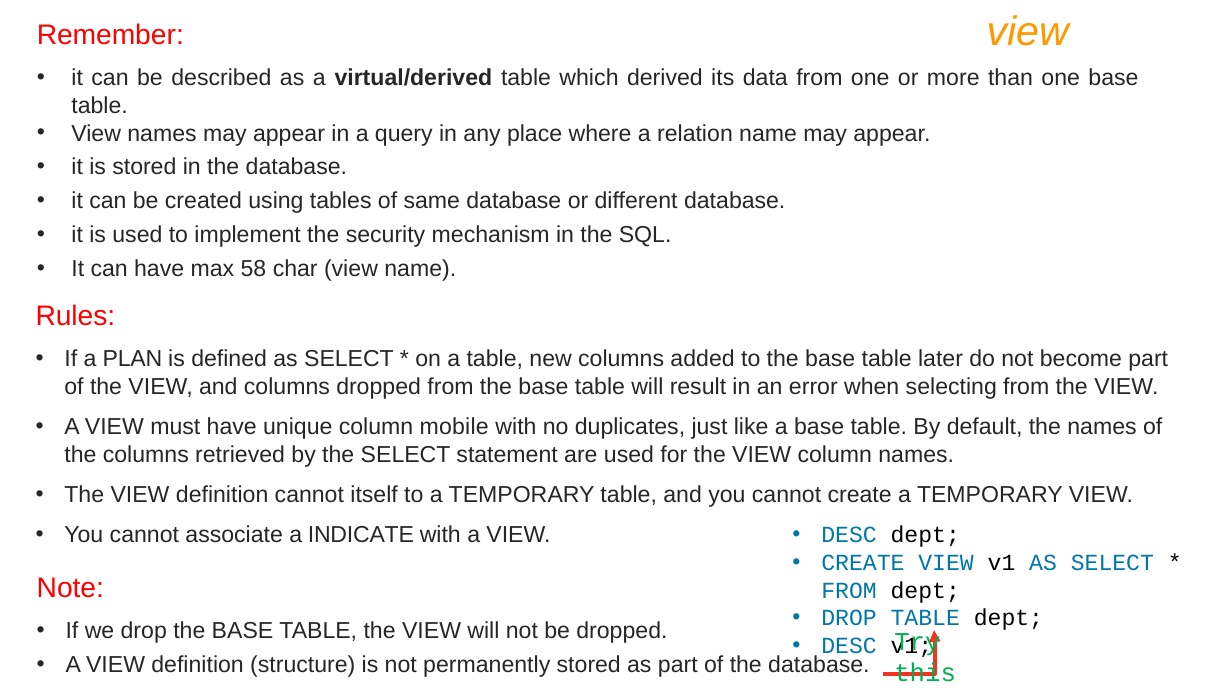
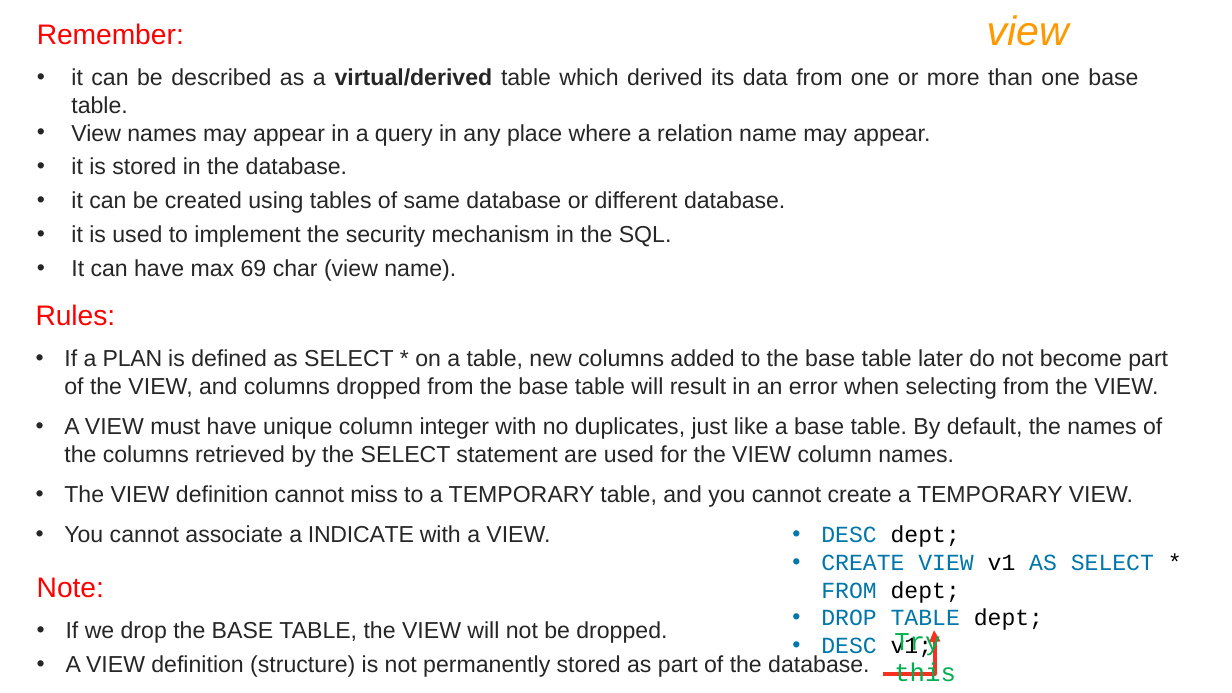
58: 58 -> 69
mobile: mobile -> integer
itself: itself -> miss
